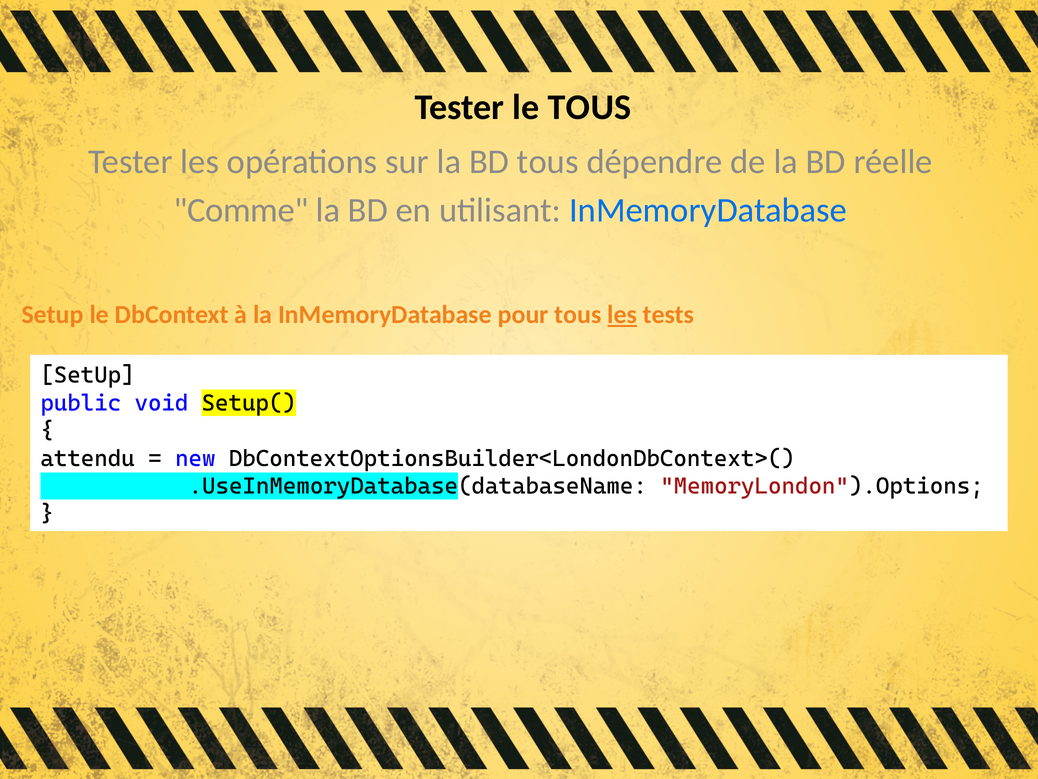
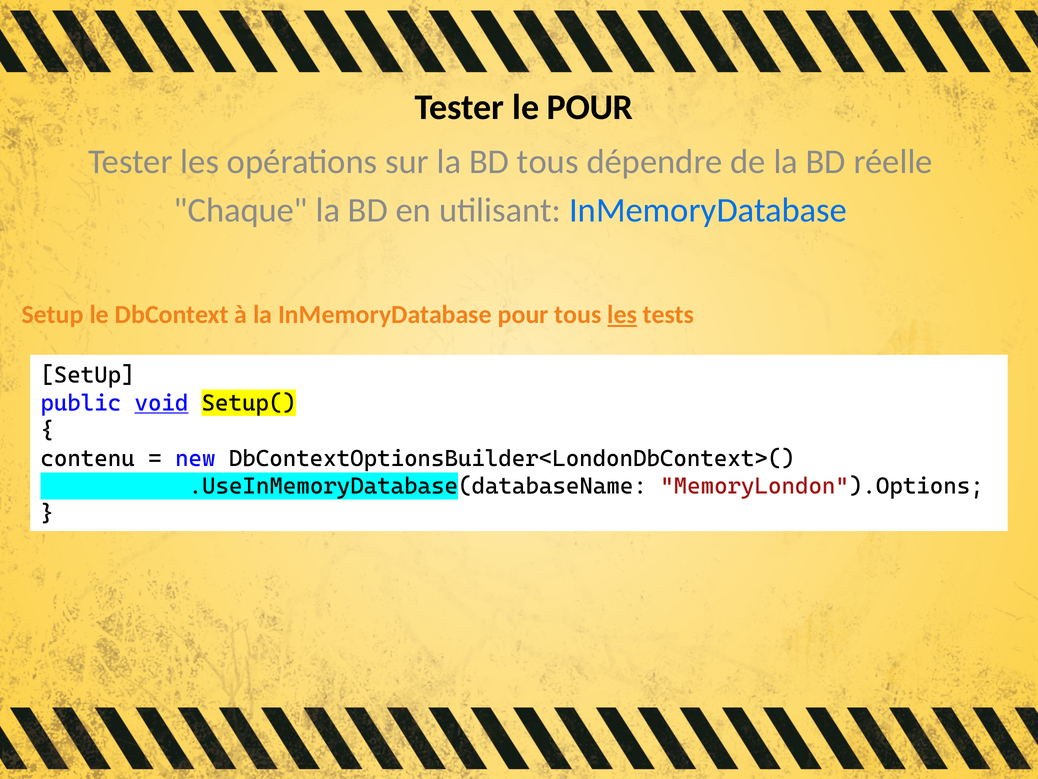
le TOUS: TOUS -> POUR
Comme: Comme -> Chaque
void underline: none -> present
attendu: attendu -> contenu
